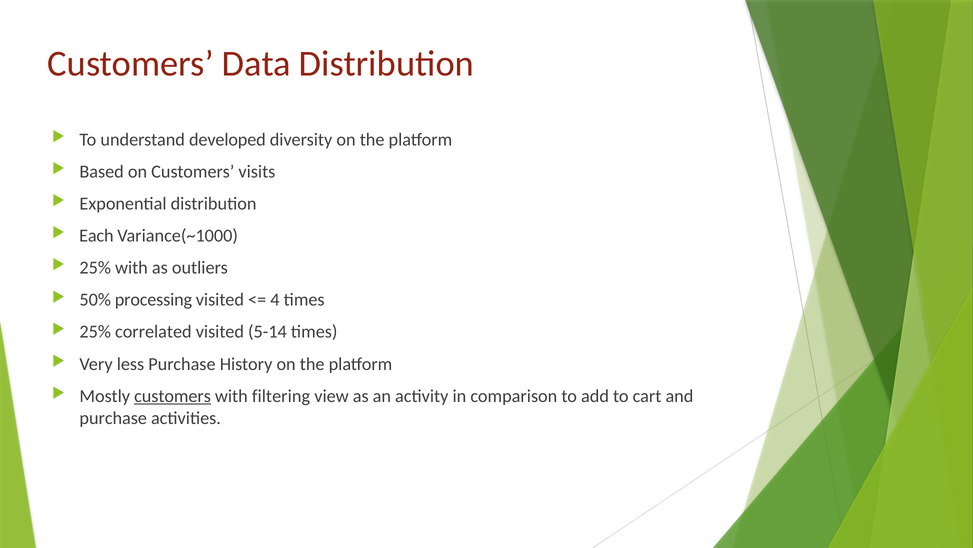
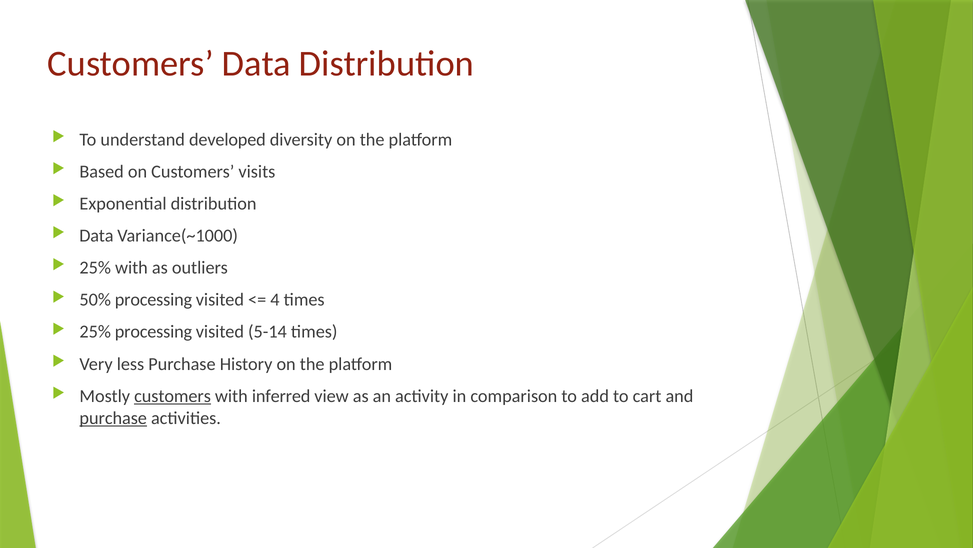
Each at (96, 235): Each -> Data
25% correlated: correlated -> processing
filtering: filtering -> inferred
purchase at (113, 417) underline: none -> present
